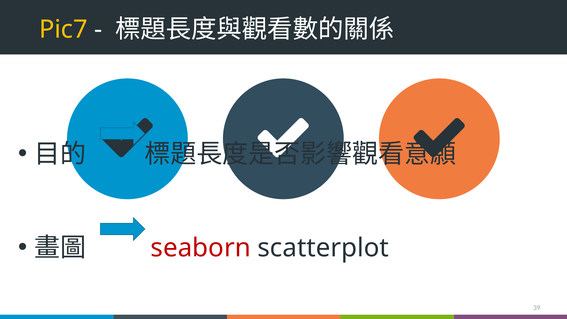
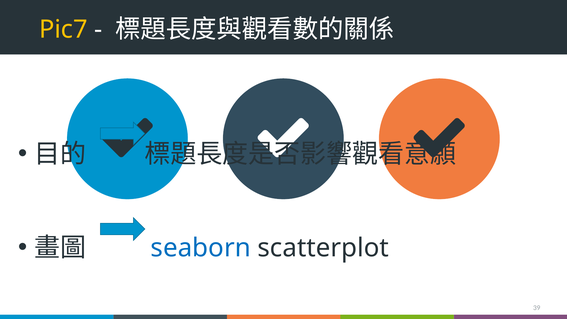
seaborn colour: red -> blue
